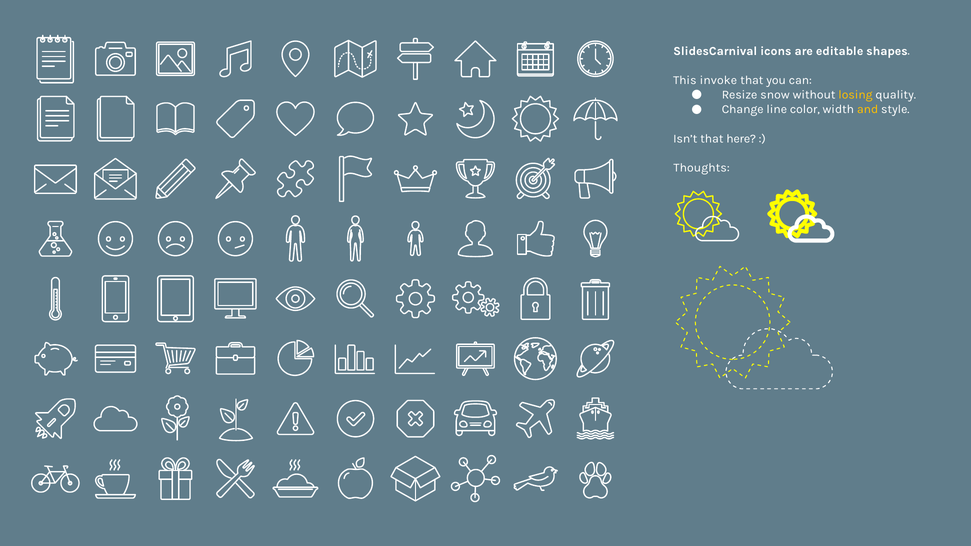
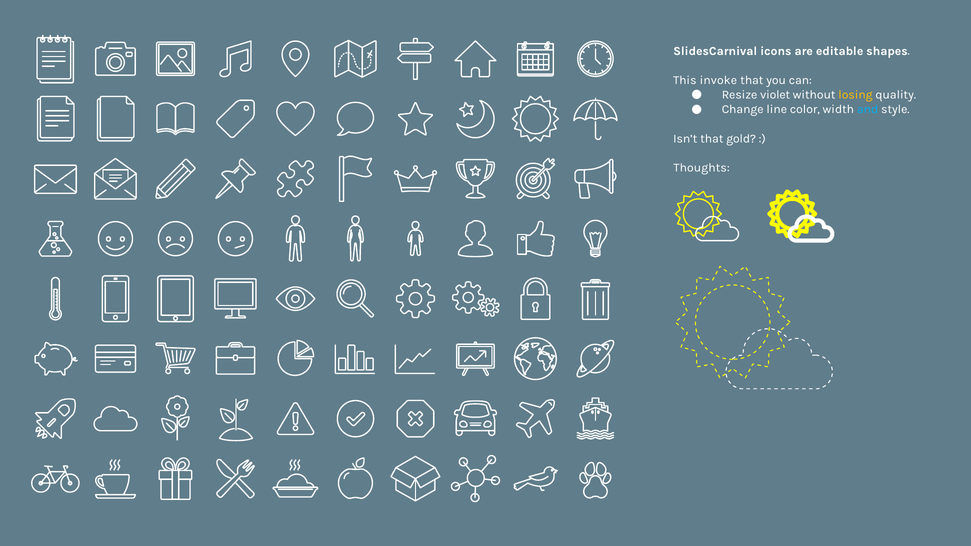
snow: snow -> violet
and colour: yellow -> light blue
here: here -> gold
